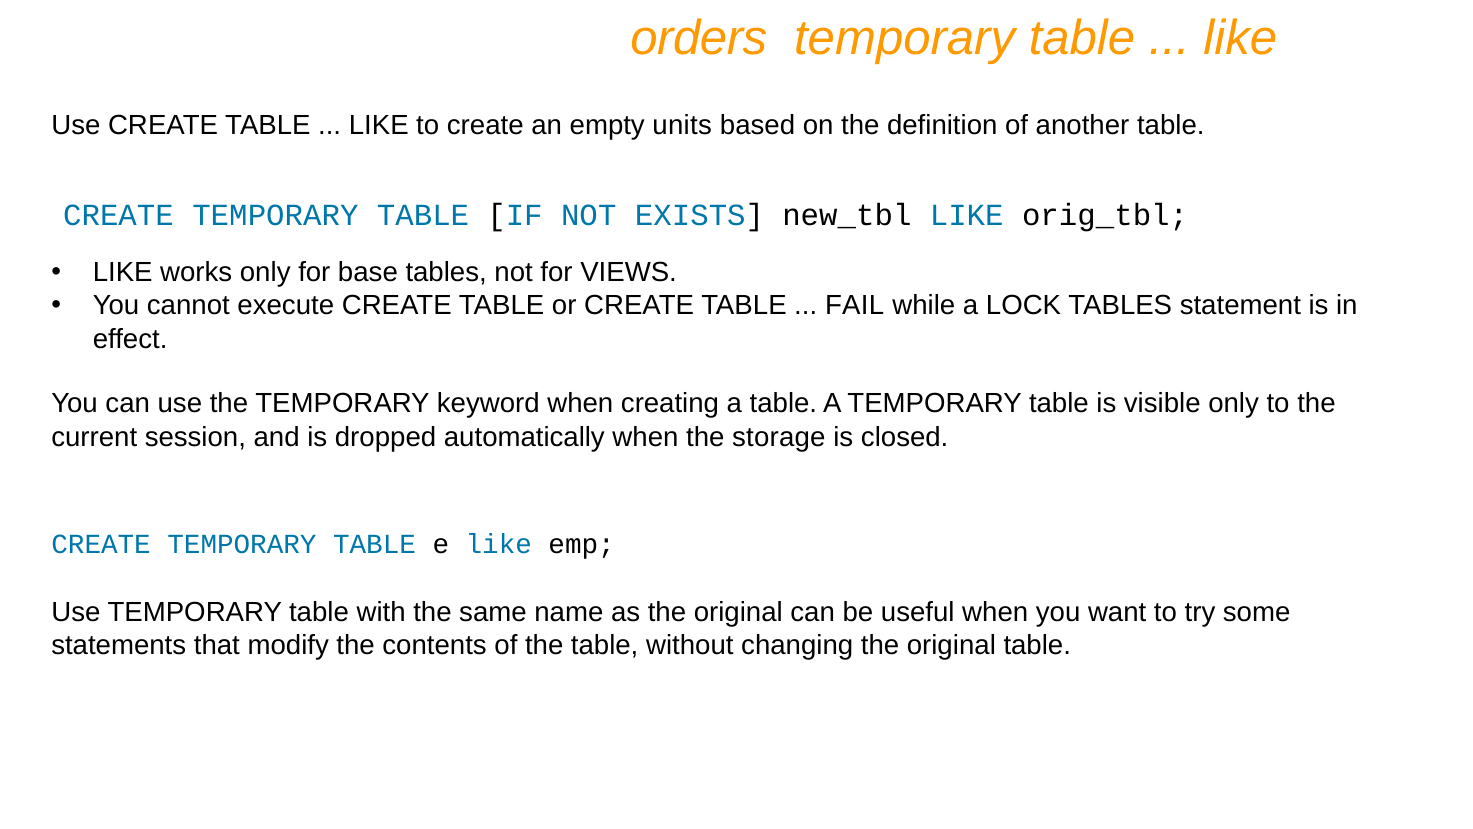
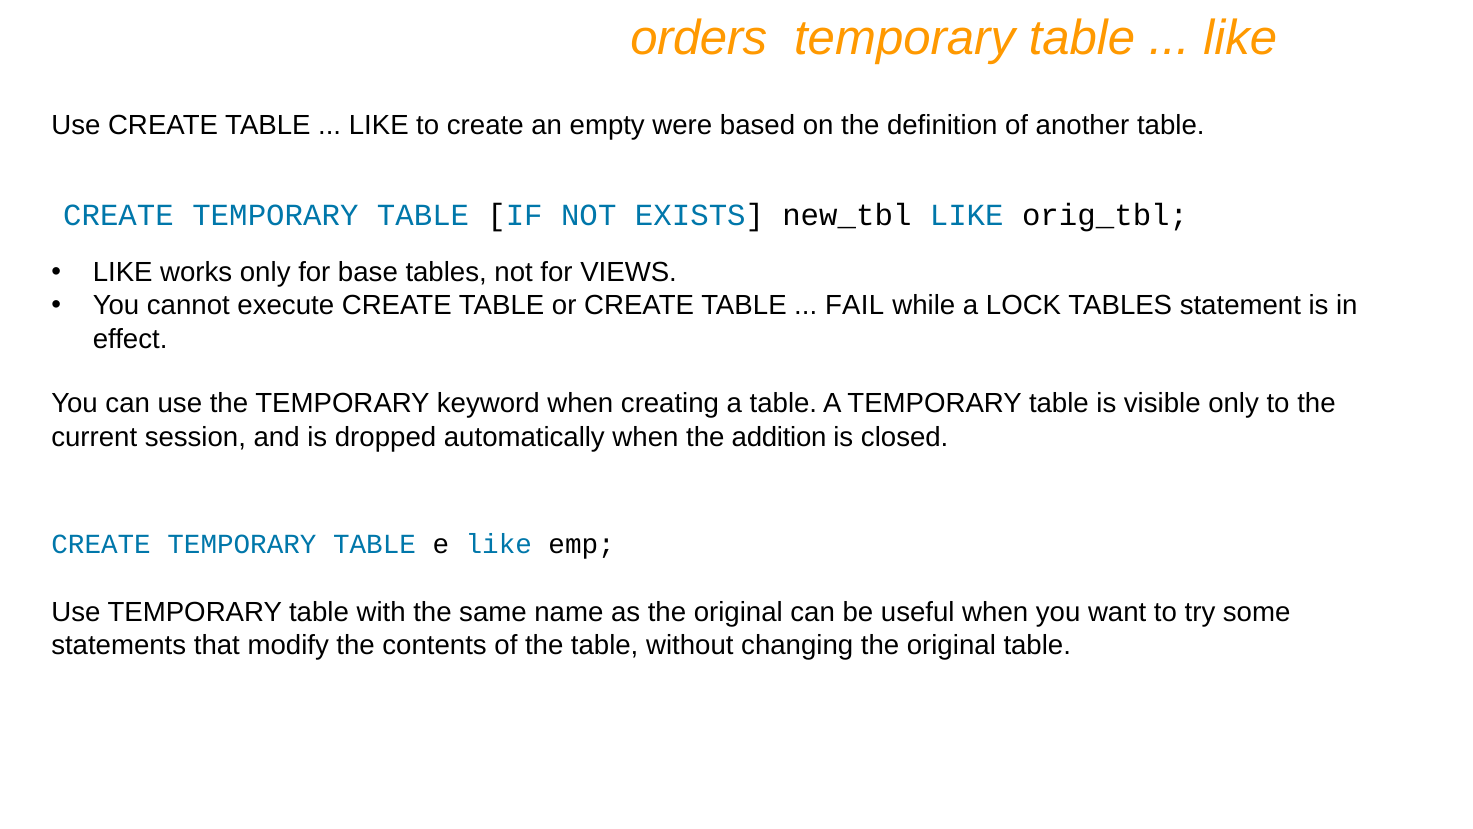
units: units -> were
storage: storage -> addition
